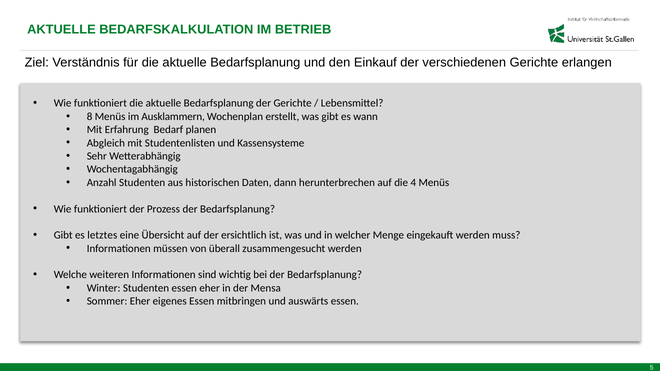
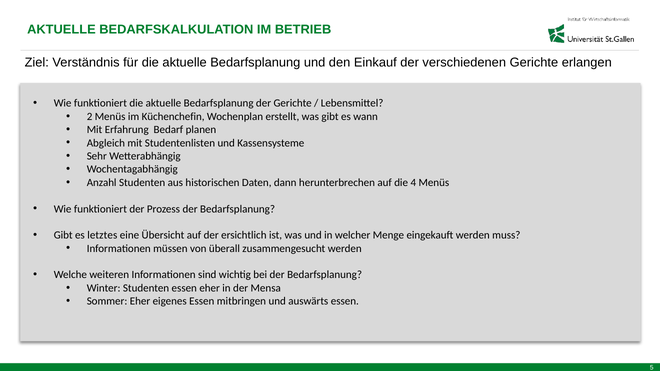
8: 8 -> 2
Ausklammern: Ausklammern -> Küchenchefin
